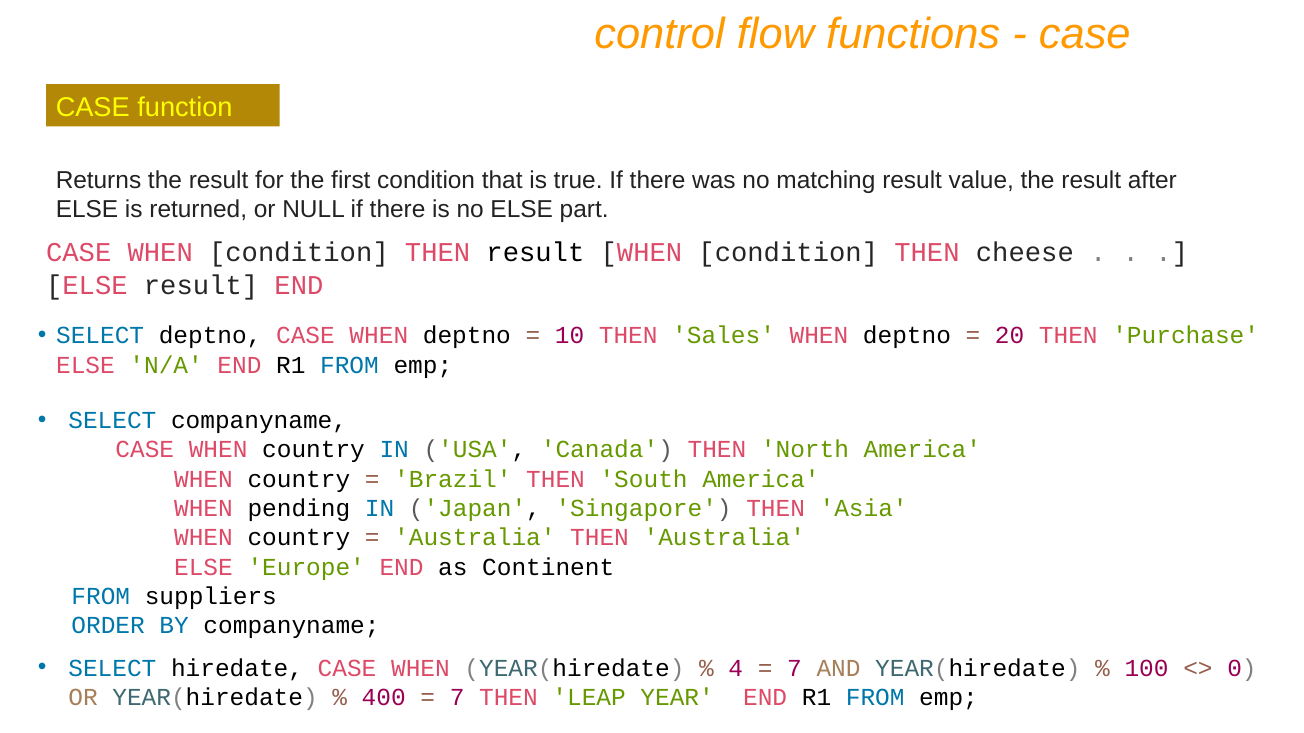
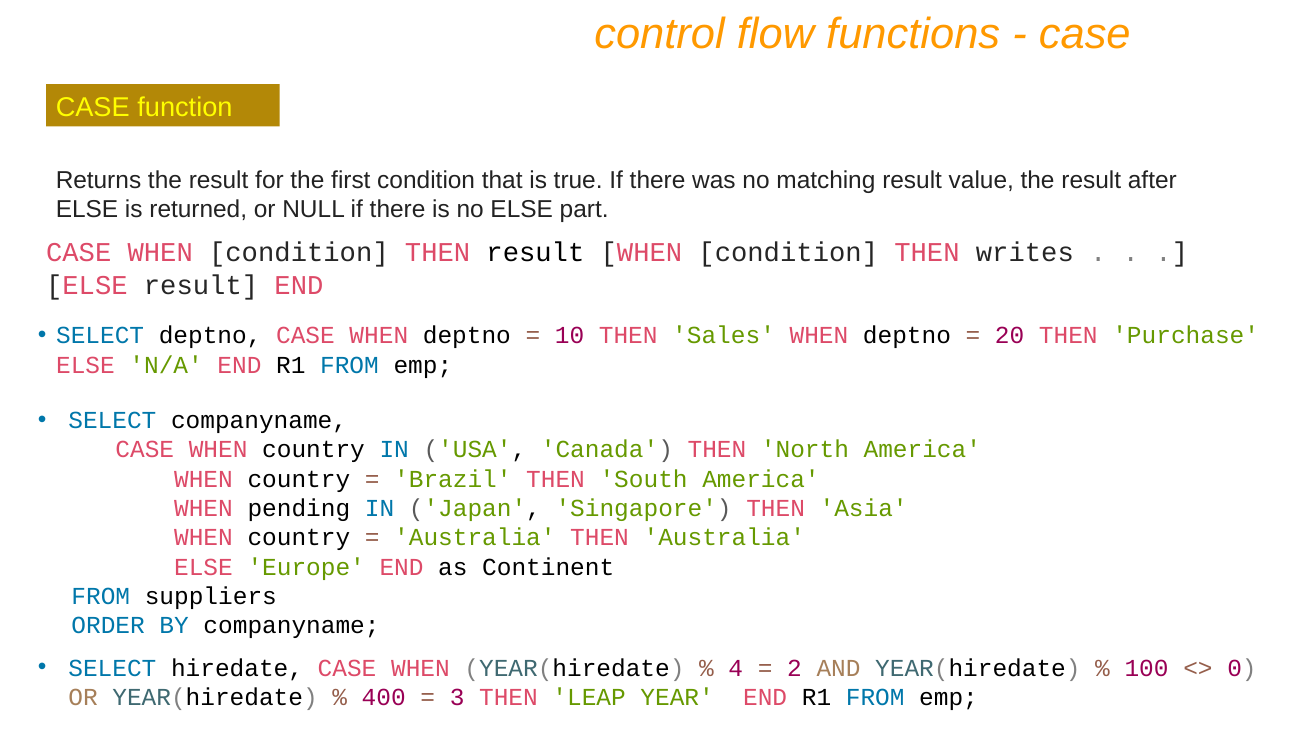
cheese: cheese -> writes
7 at (795, 669): 7 -> 2
7 at (457, 698): 7 -> 3
